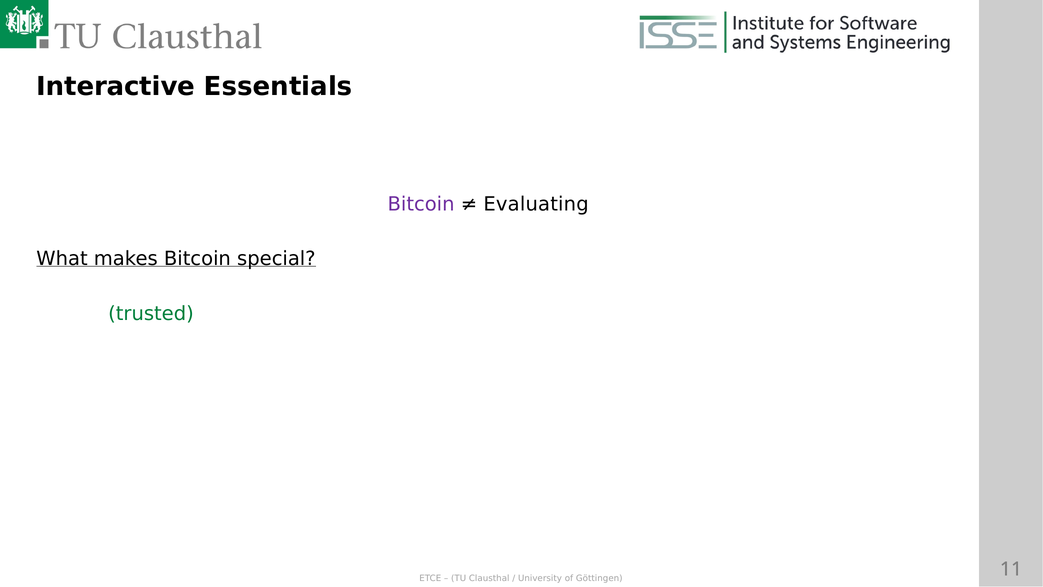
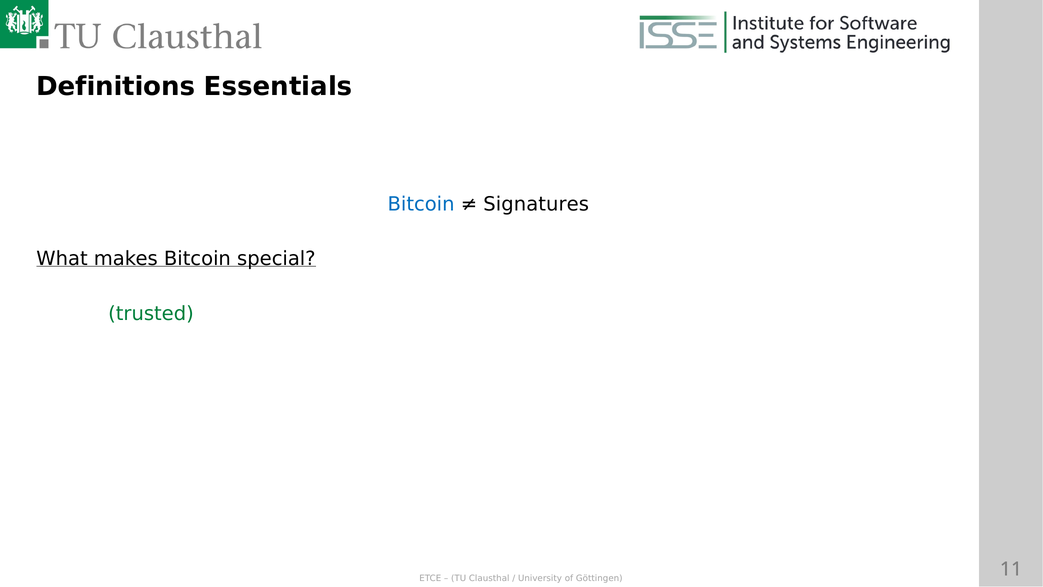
Interactive: Interactive -> Definitions
Bitcoin at (421, 204) colour: purple -> blue
Evaluating: Evaluating -> Signatures
